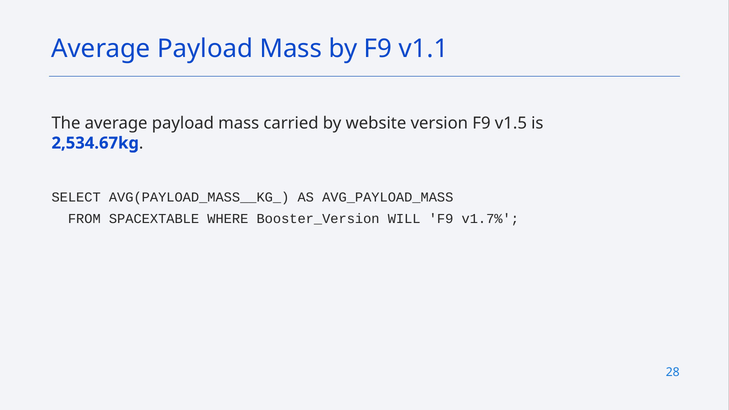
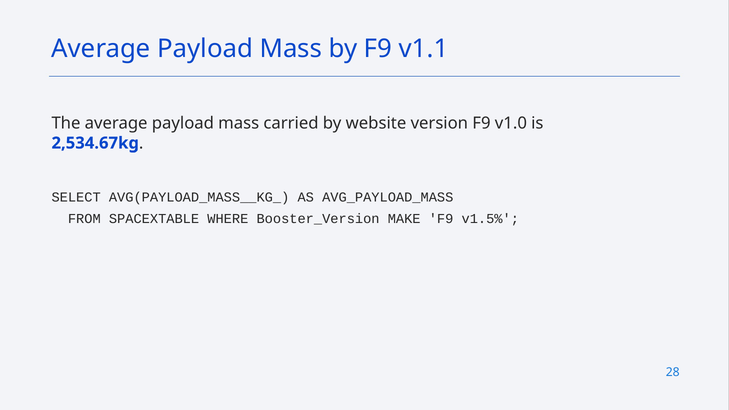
v1.5: v1.5 -> v1.0
WILL: WILL -> MAKE
v1.7%: v1.7% -> v1.5%
